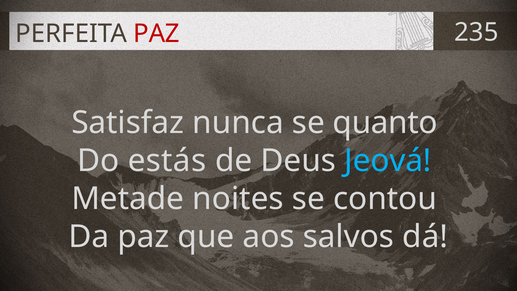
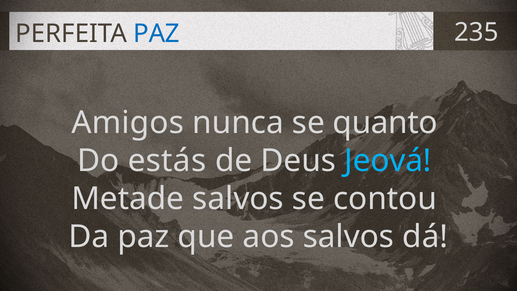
PAZ at (157, 34) colour: red -> blue
Satisfaz: Satisfaz -> Amigos
Metade noites: noites -> salvos
